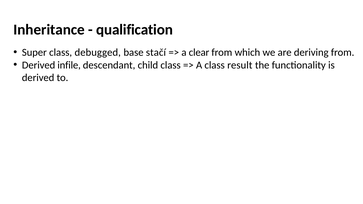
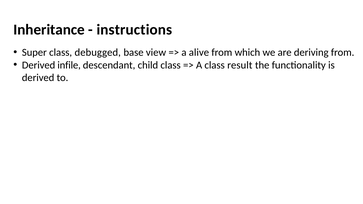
qualification: qualification -> instructions
stačí: stačí -> view
clear: clear -> alive
